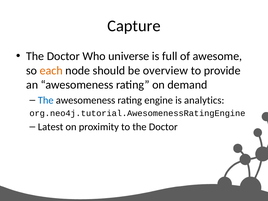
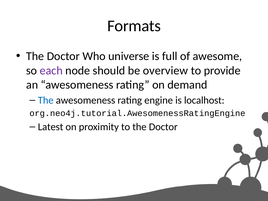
Capture: Capture -> Formats
each colour: orange -> purple
analytics: analytics -> localhost
